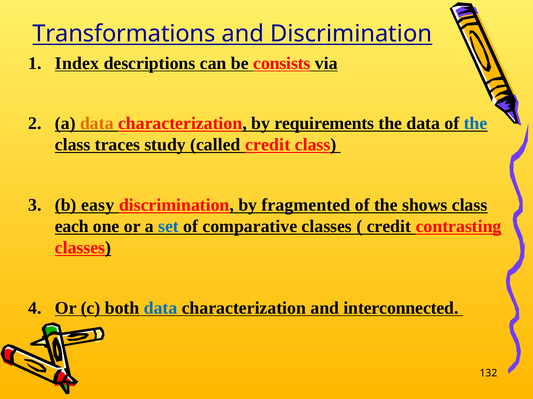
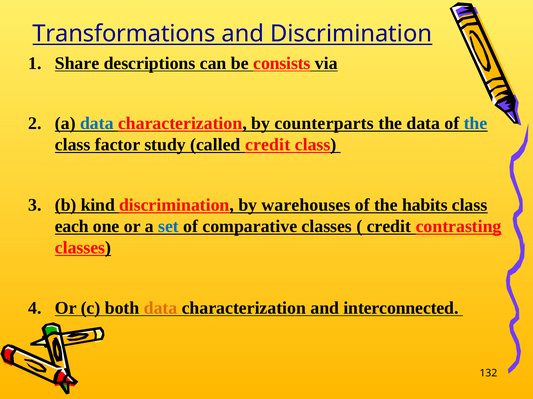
Index: Index -> Share
data at (97, 124) colour: orange -> blue
requirements: requirements -> counterparts
traces: traces -> factor
easy: easy -> kind
fragmented: fragmented -> warehouses
shows: shows -> habits
data at (161, 308) colour: blue -> orange
